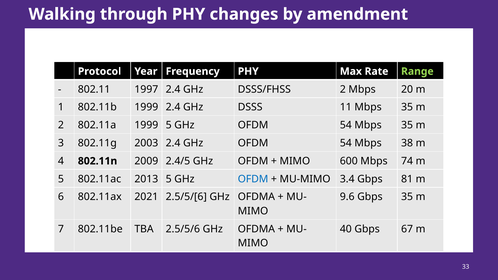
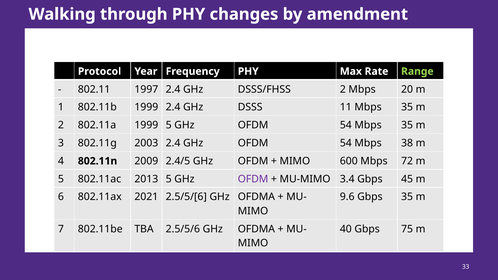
74: 74 -> 72
OFDM at (253, 179) colour: blue -> purple
81: 81 -> 45
67: 67 -> 75
